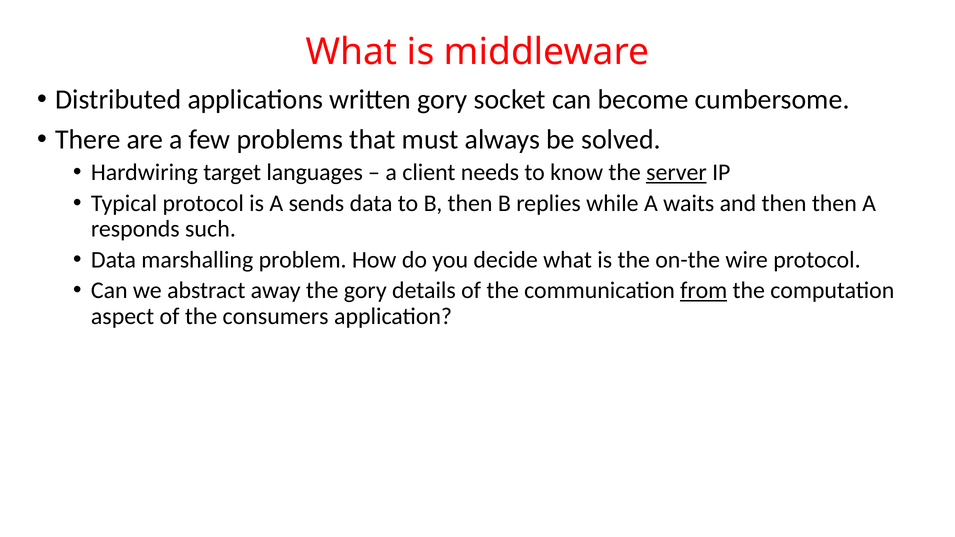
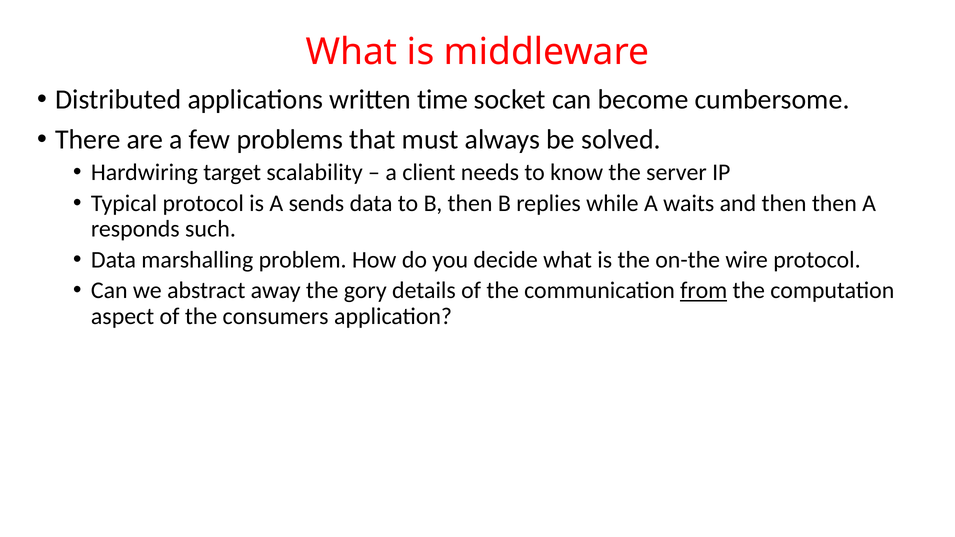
written gory: gory -> time
languages: languages -> scalability
server underline: present -> none
